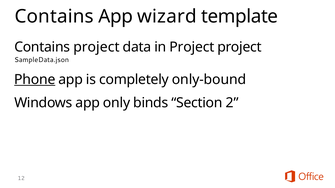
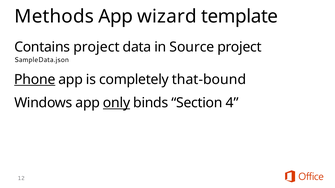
Contains at (54, 16): Contains -> Methods
in Project: Project -> Source
only-bound: only-bound -> that-bound
only underline: none -> present
2: 2 -> 4
